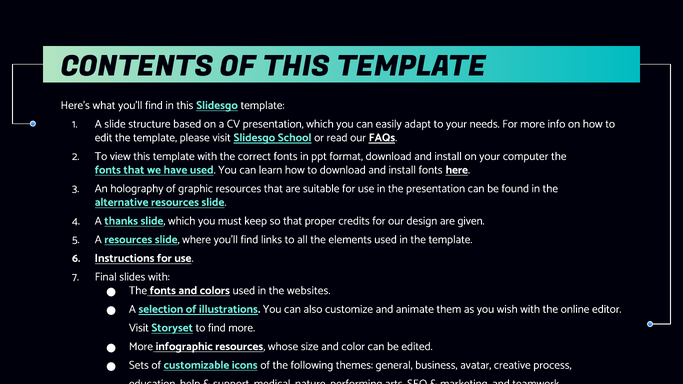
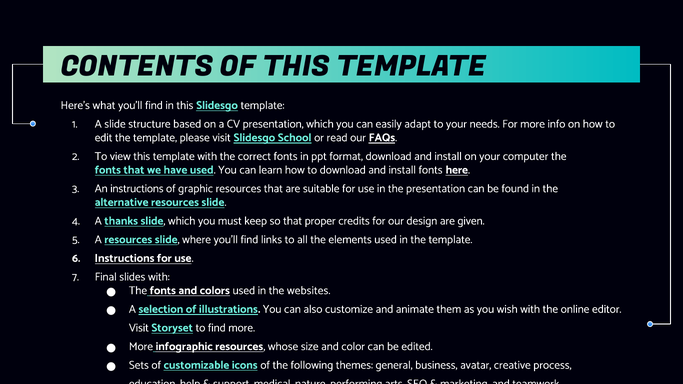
An holography: holography -> instructions
